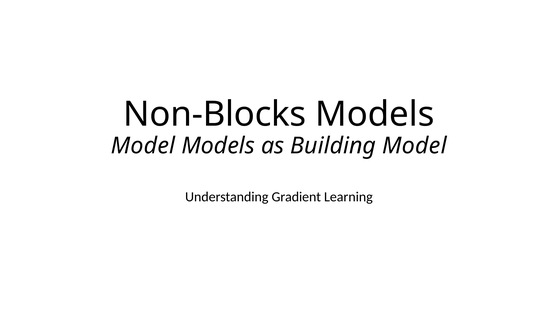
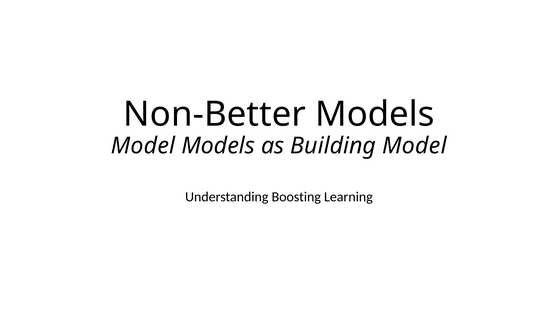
Non-Blocks: Non-Blocks -> Non-Better
Gradient: Gradient -> Boosting
